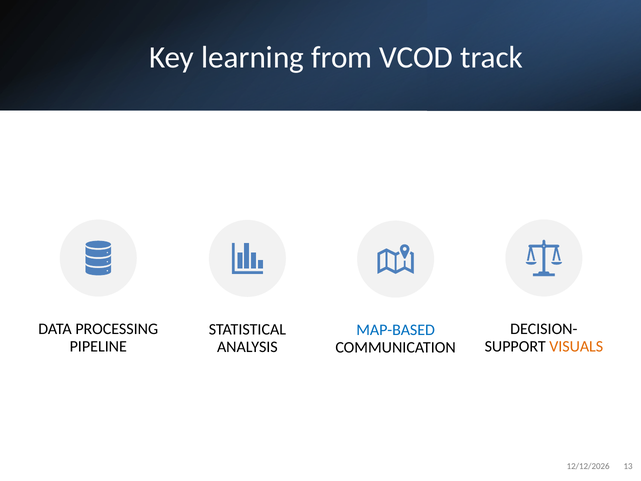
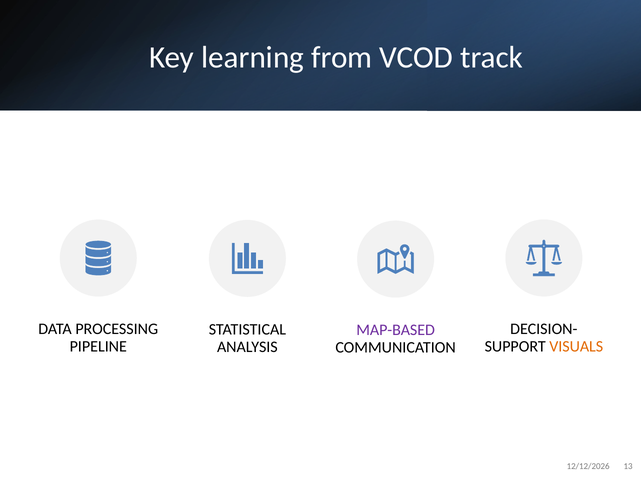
MAP-BASED colour: blue -> purple
